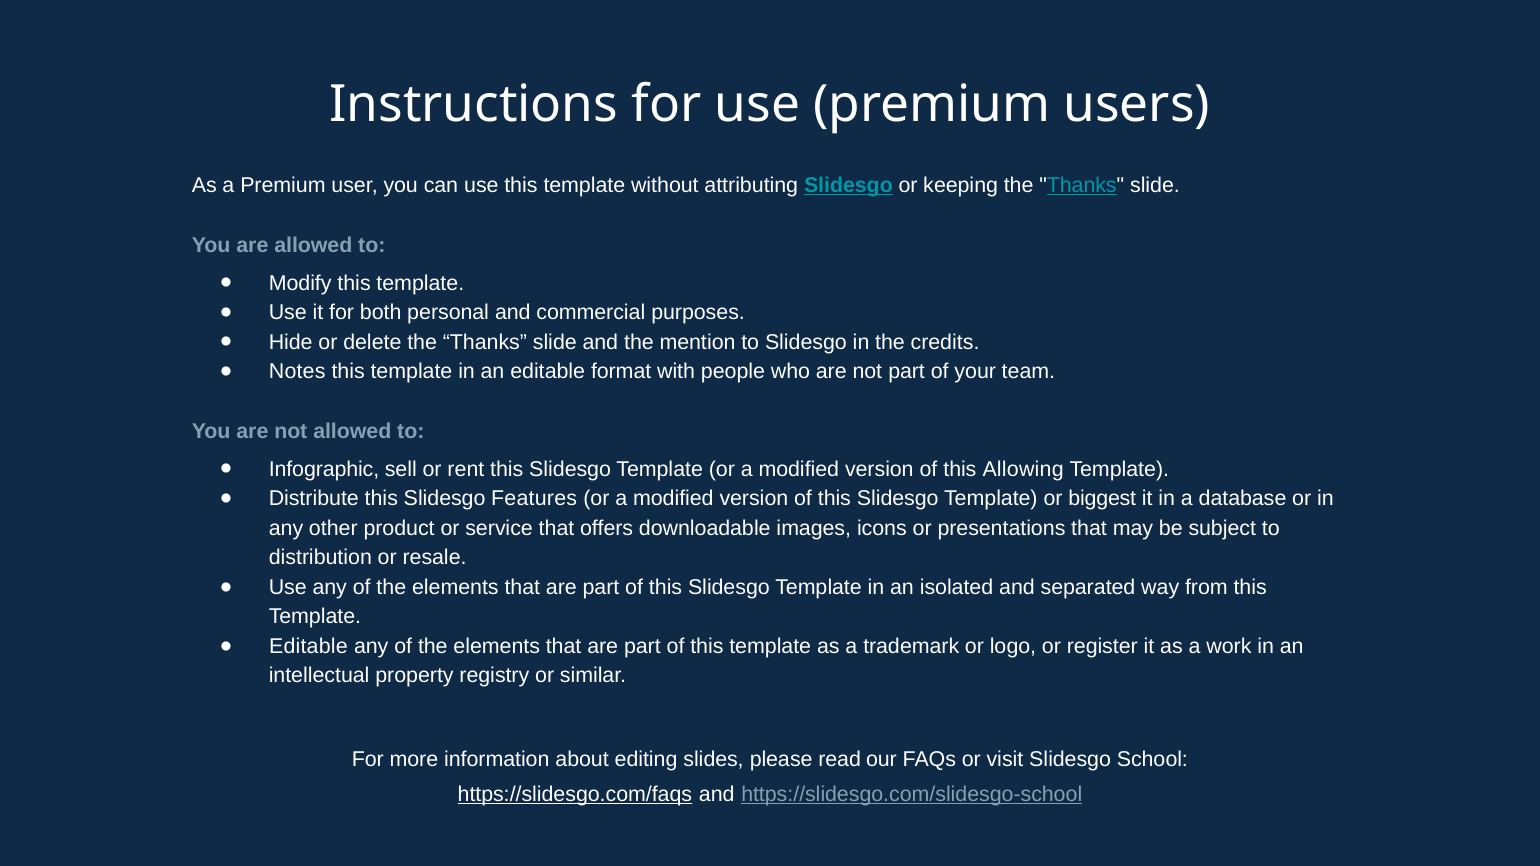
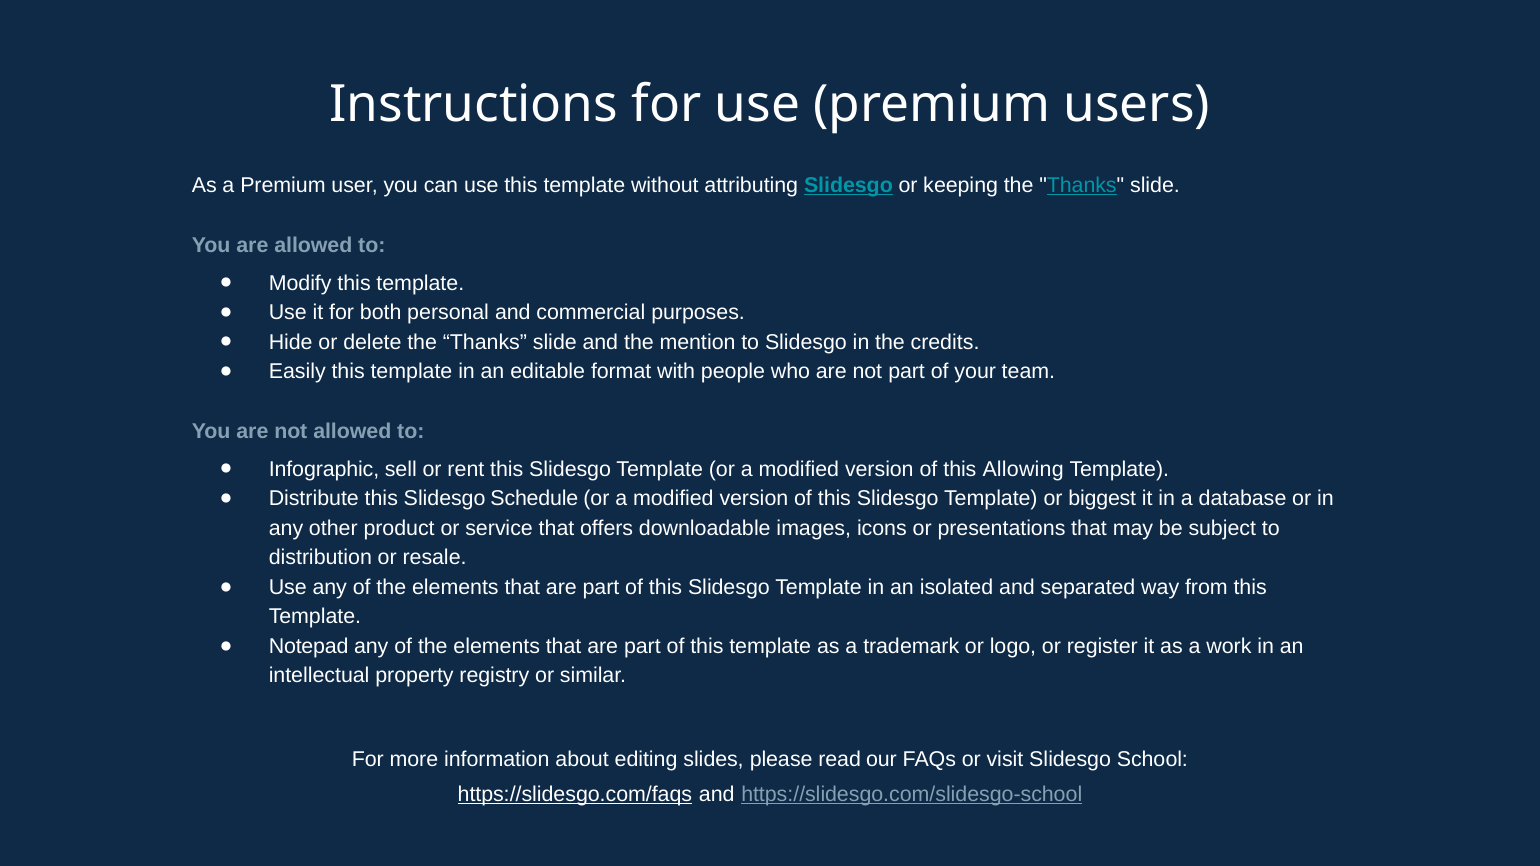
Notes: Notes -> Easily
Features: Features -> Schedule
Editable at (308, 646): Editable -> Notepad
